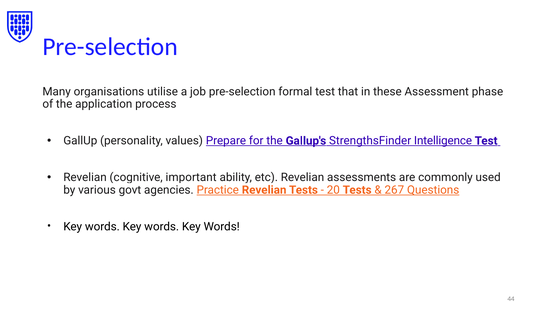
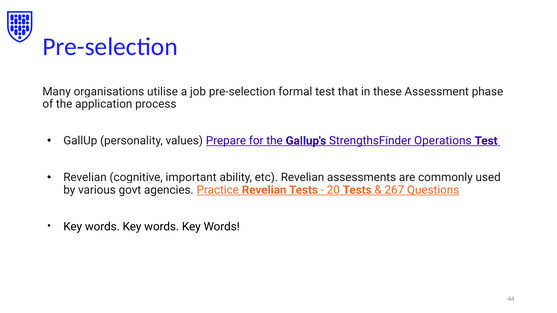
Intelligence: Intelligence -> Operations
